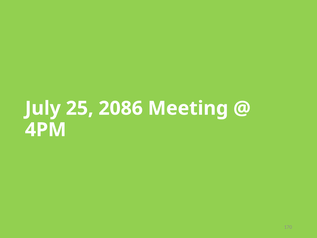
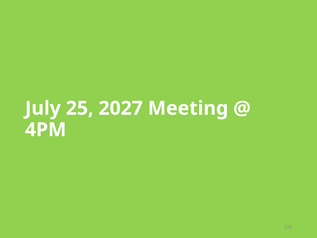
2086: 2086 -> 2027
